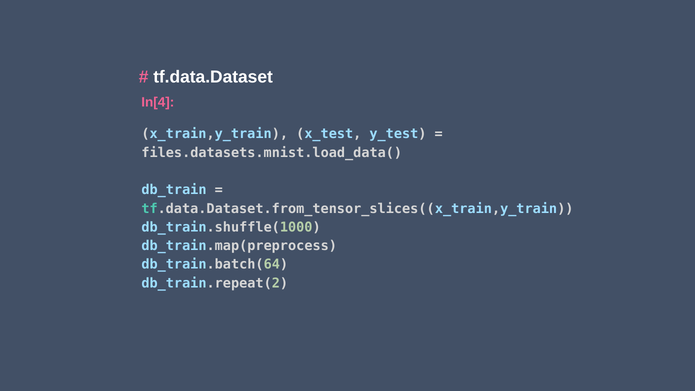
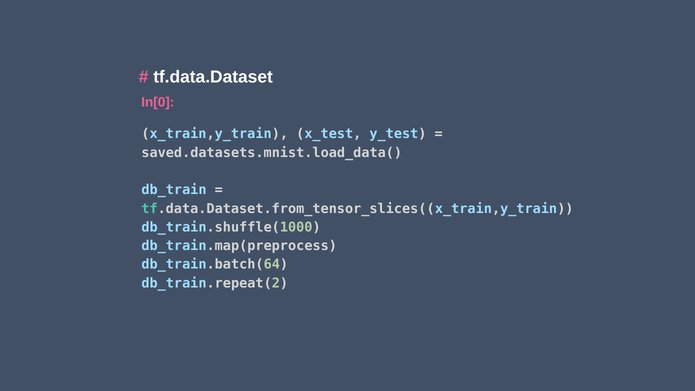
In[4: In[4 -> In[0
files.datasets.mnist.load_data(: files.datasets.mnist.load_data( -> saved.datasets.mnist.load_data(
